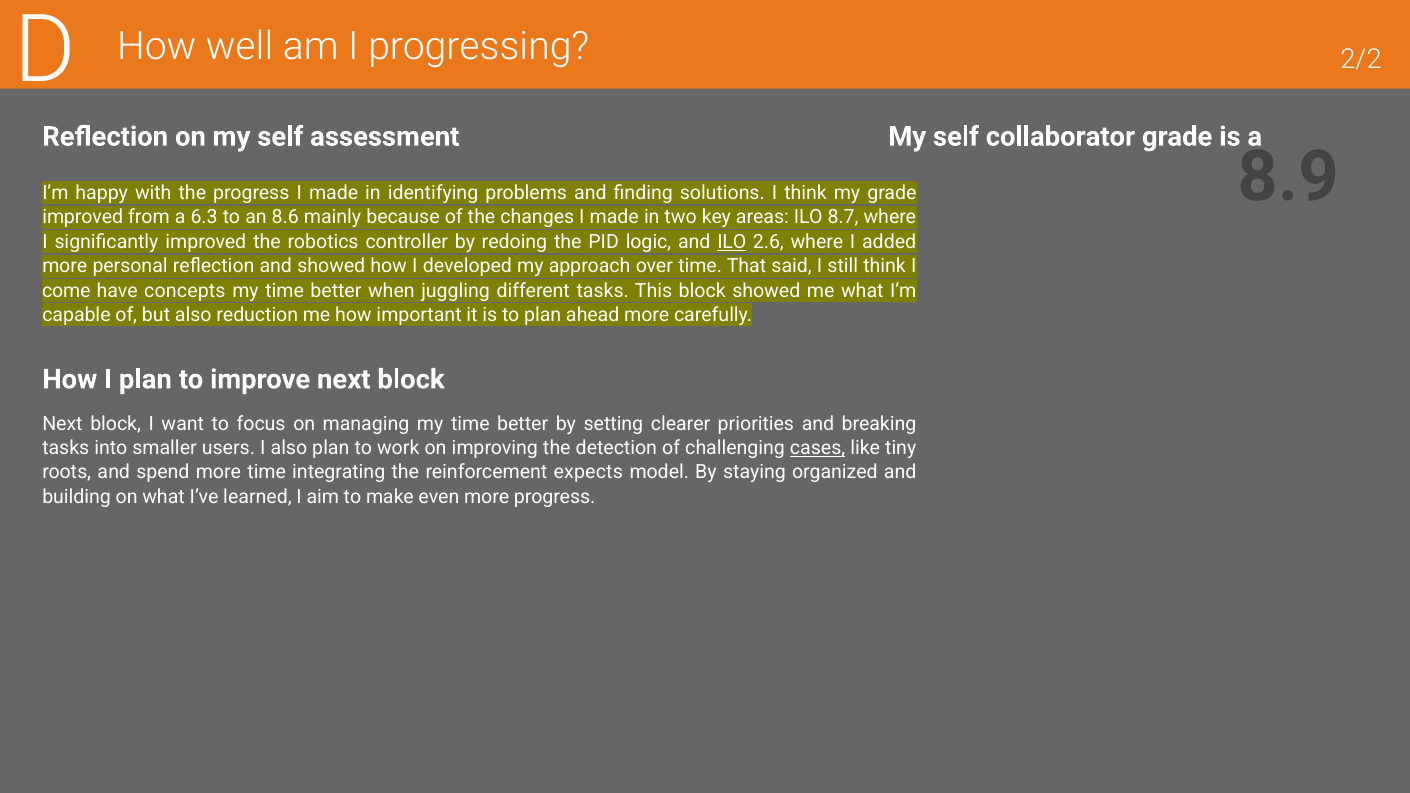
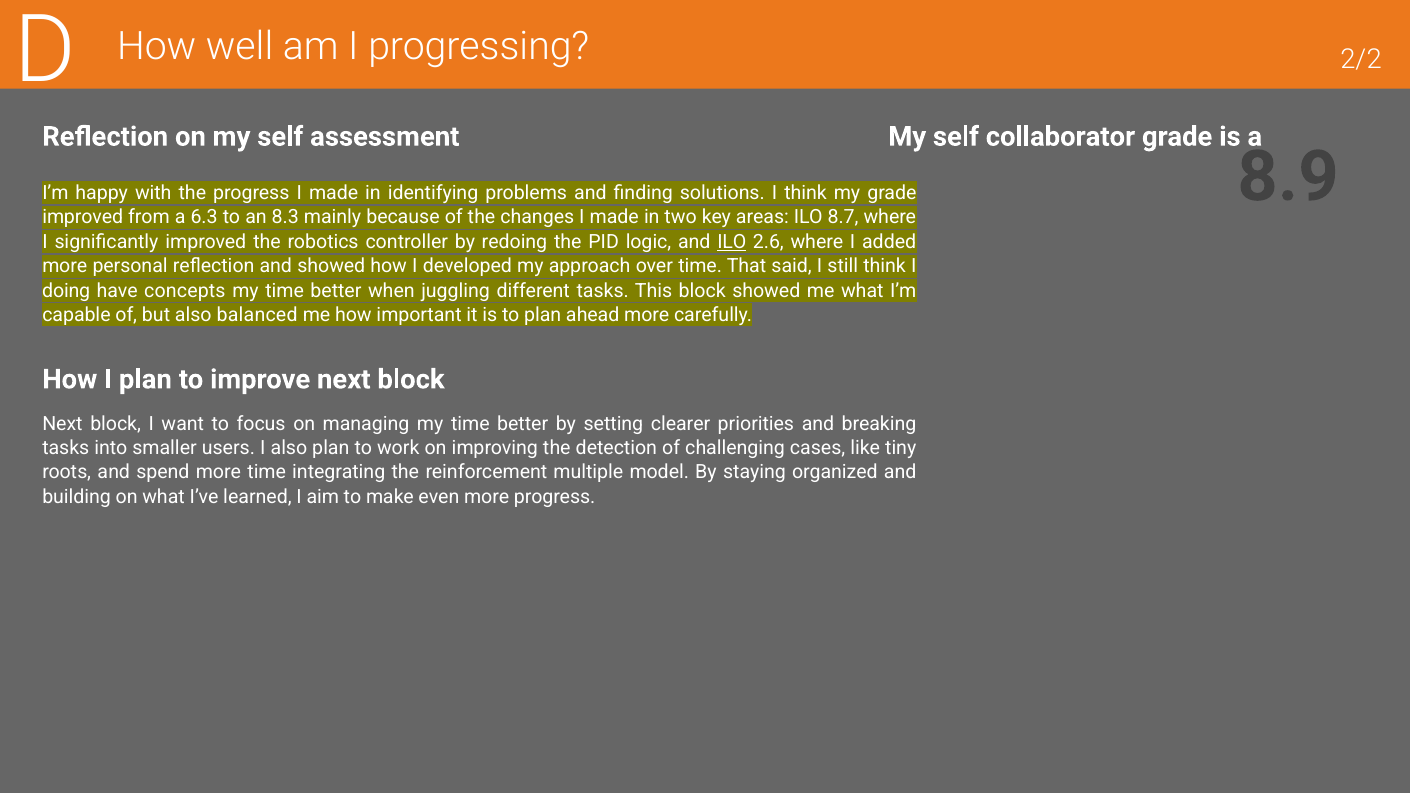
8.6: 8.6 -> 8.3
come: come -> doing
reduction: reduction -> balanced
cases underline: present -> none
expects: expects -> multiple
